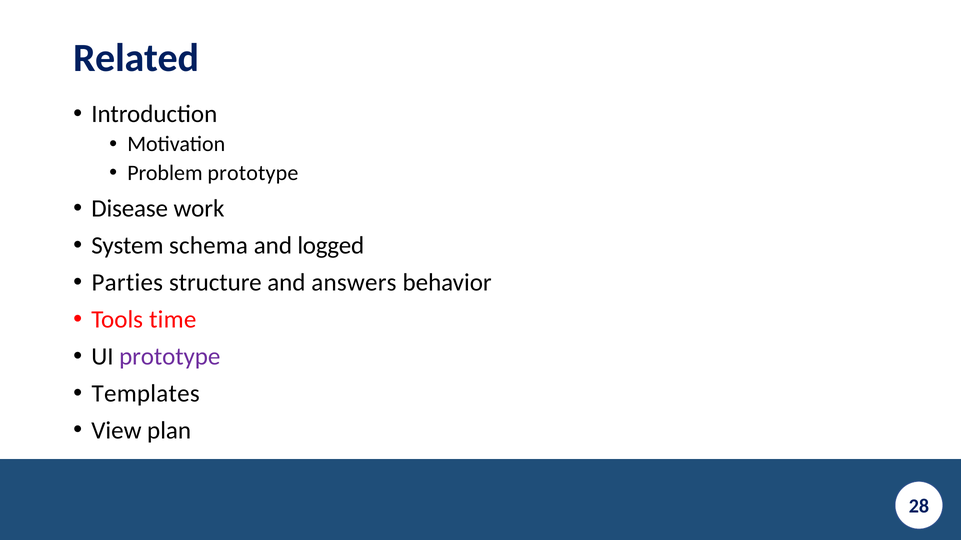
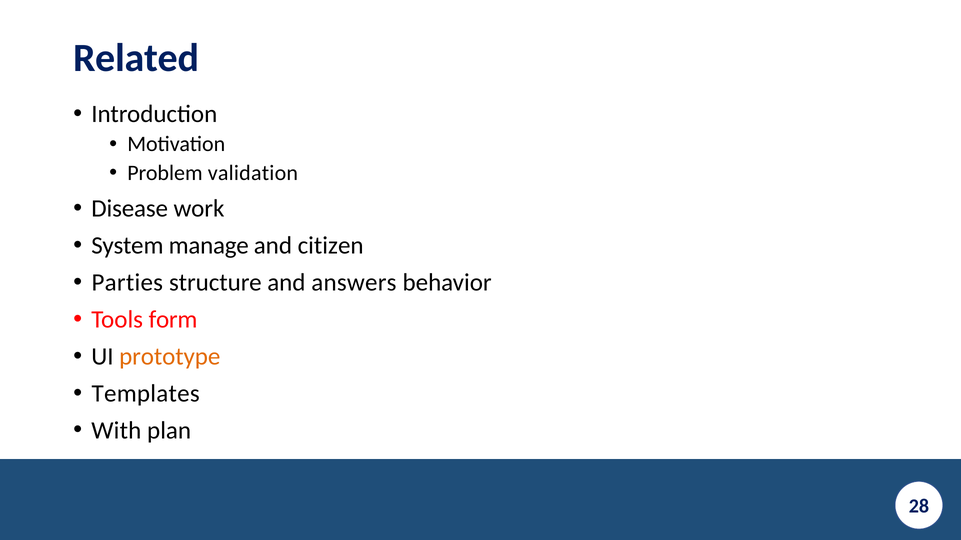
Problem prototype: prototype -> validation
schema: schema -> manage
logged: logged -> citizen
time: time -> form
prototype at (170, 357) colour: purple -> orange
View: View -> With
